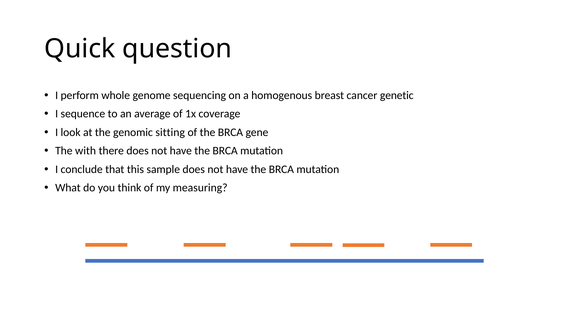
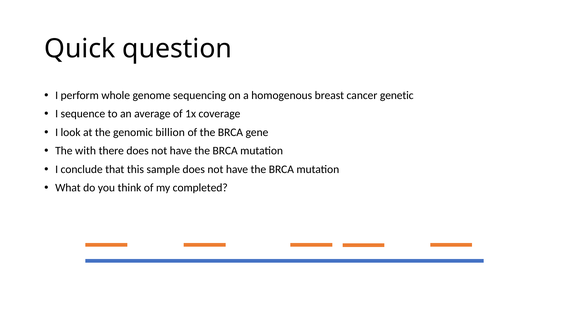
sitting: sitting -> billion
measuring: measuring -> completed
